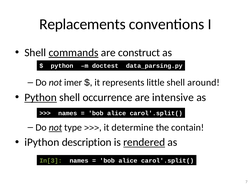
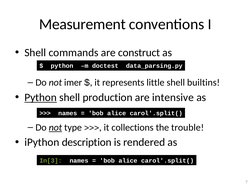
Replacements: Replacements -> Measurement
commands underline: present -> none
around: around -> builtins
occurrence: occurrence -> production
determine: determine -> collections
contain: contain -> trouble
rendered underline: present -> none
